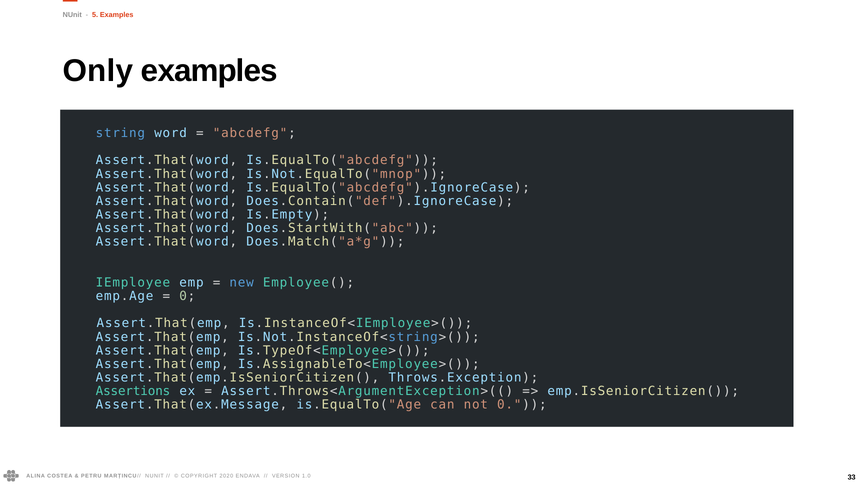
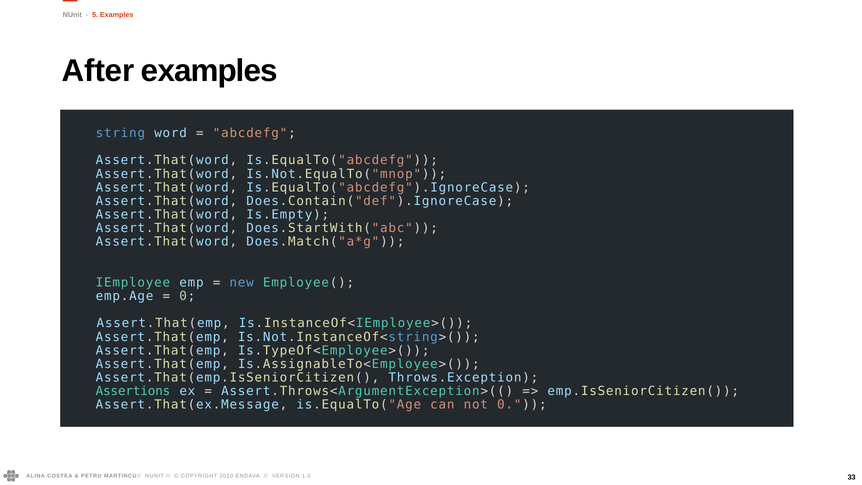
Only: Only -> After
